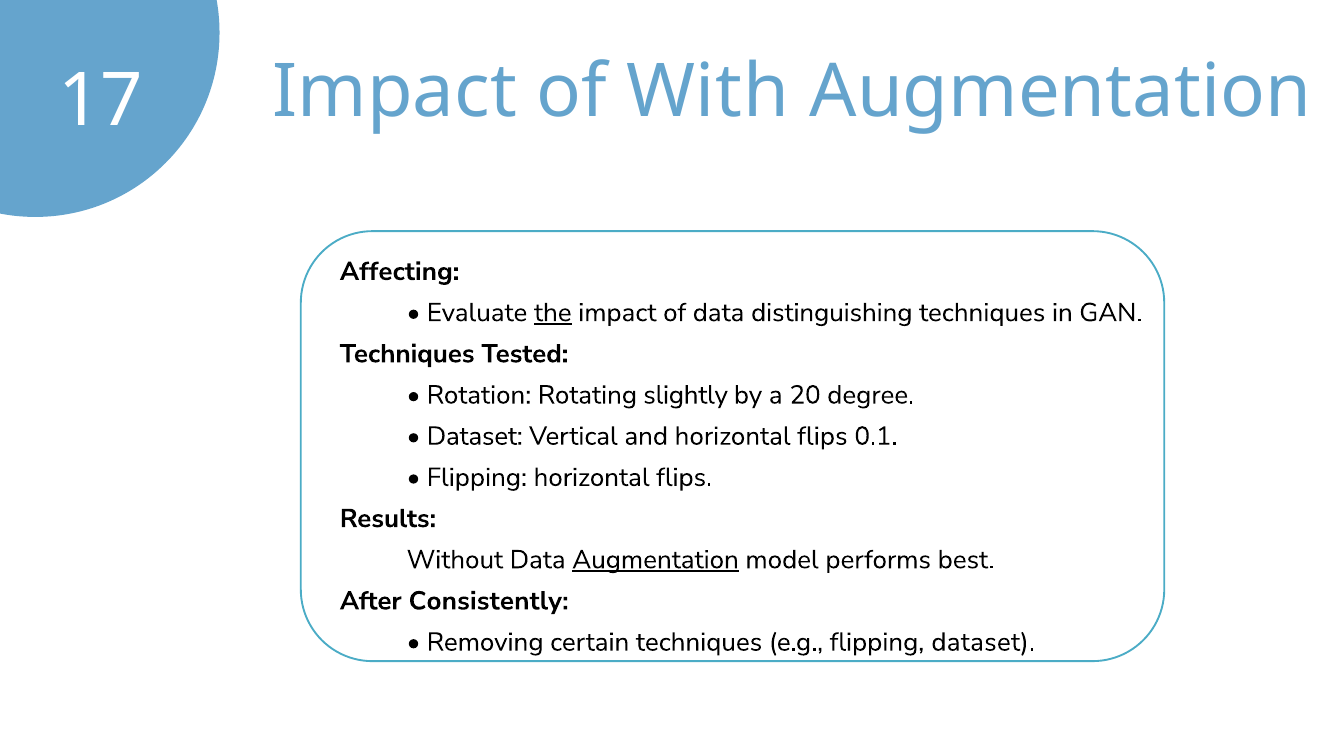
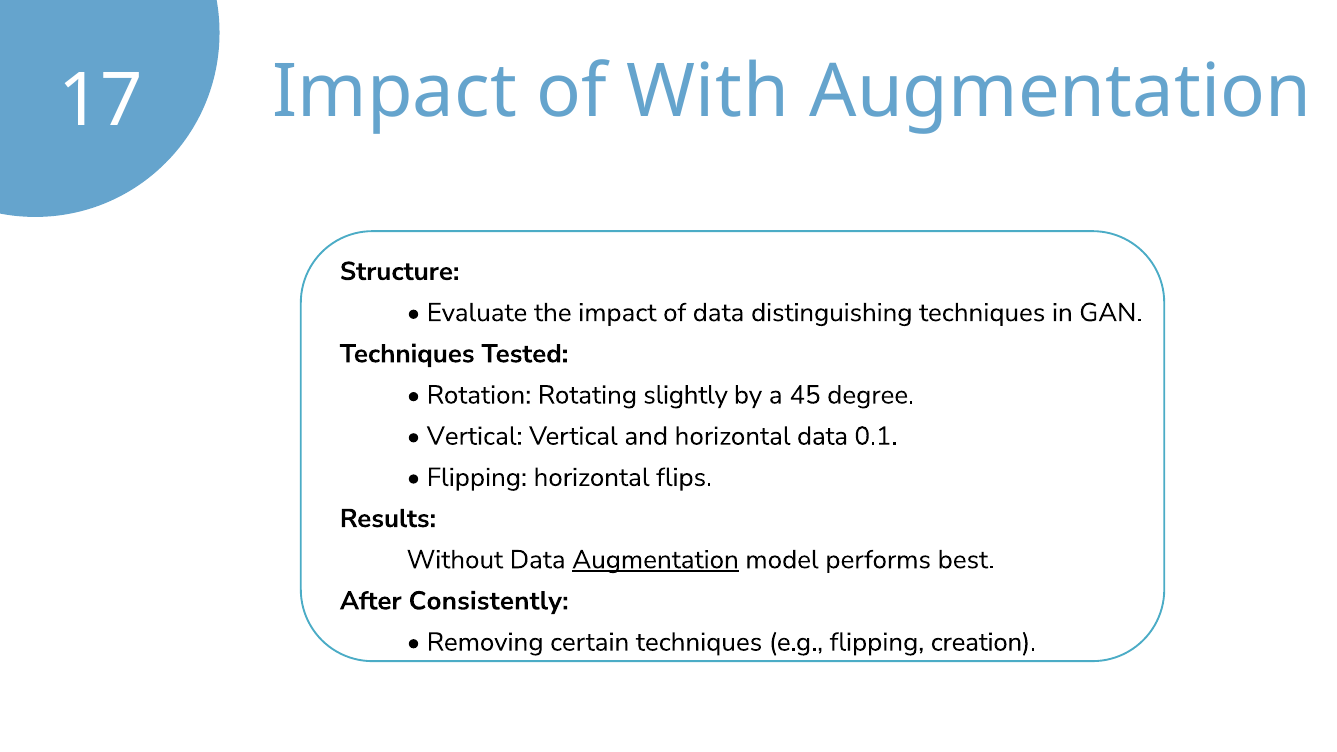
Affecting: Affecting -> Structure
the underline: present -> none
20: 20 -> 45
Dataset at (475, 436): Dataset -> Vertical
and horizontal flips: flips -> data
flipping dataset: dataset -> creation
